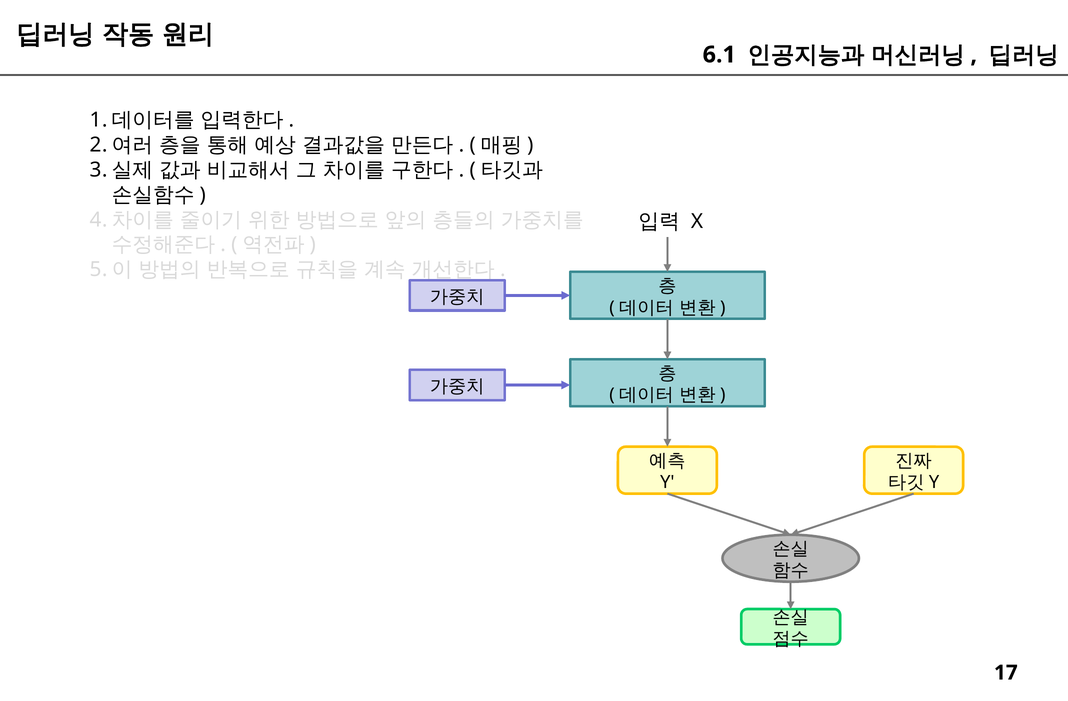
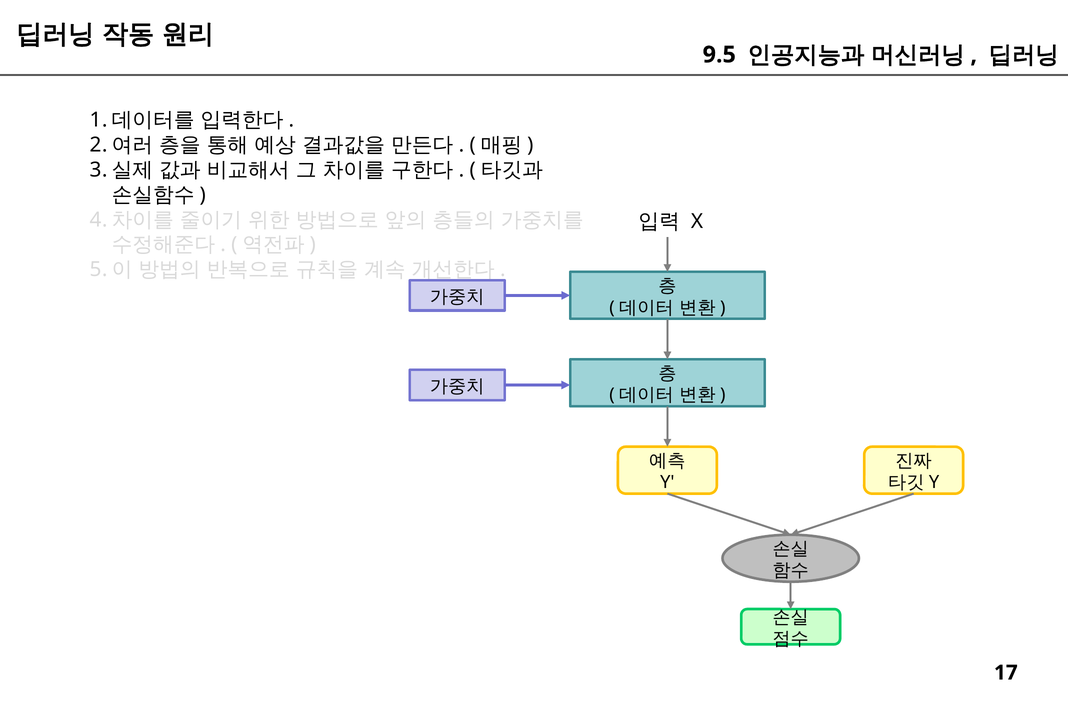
6.1: 6.1 -> 9.5
